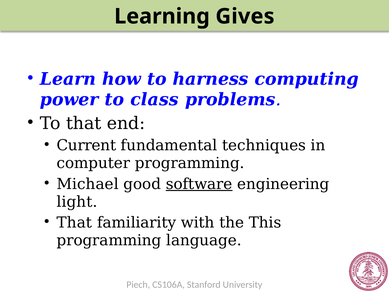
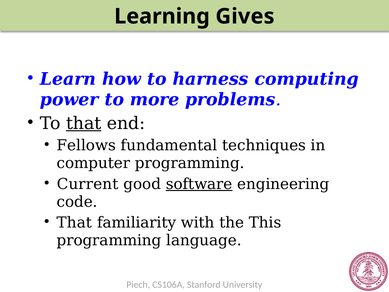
class: class -> more
that at (84, 123) underline: none -> present
Current: Current -> Fellows
Michael: Michael -> Current
light: light -> code
